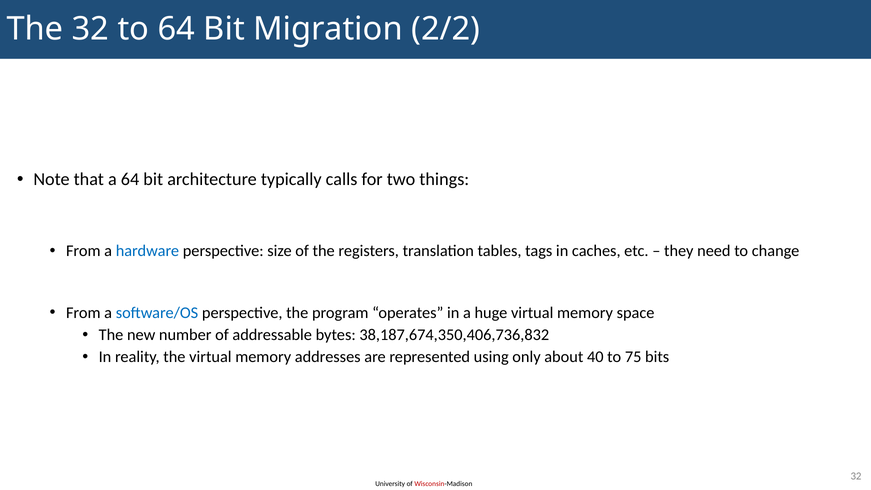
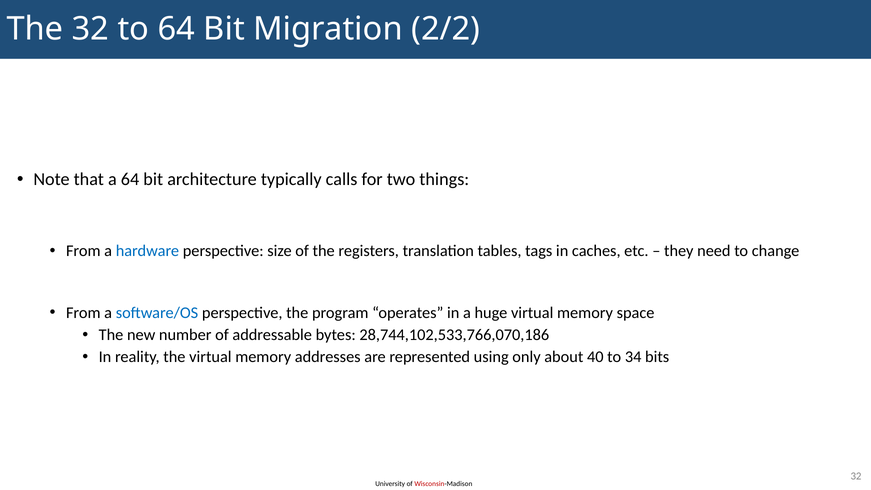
38,187,674,350,406,736,832: 38,187,674,350,406,736,832 -> 28,744,102,533,766,070,186
75: 75 -> 34
